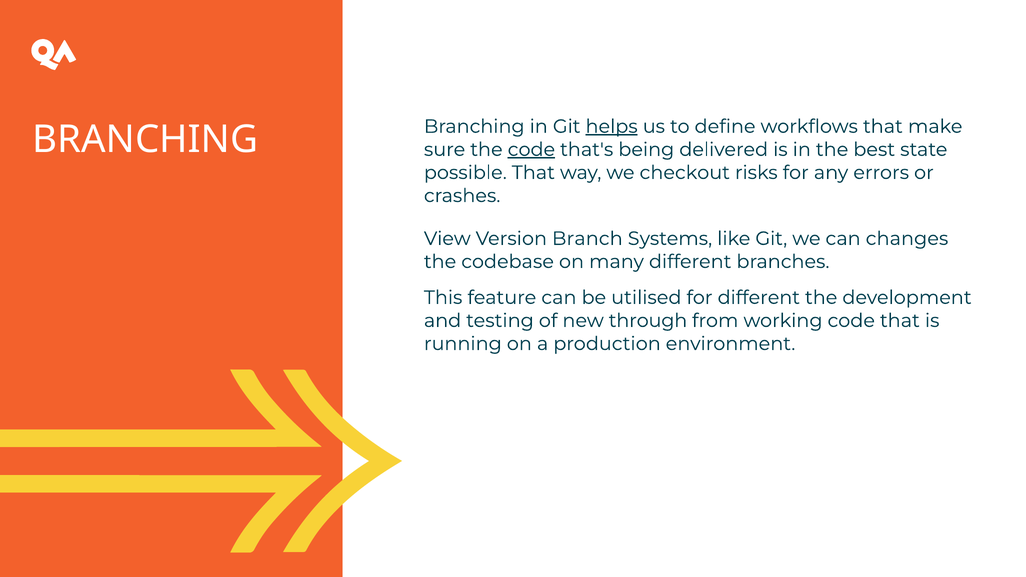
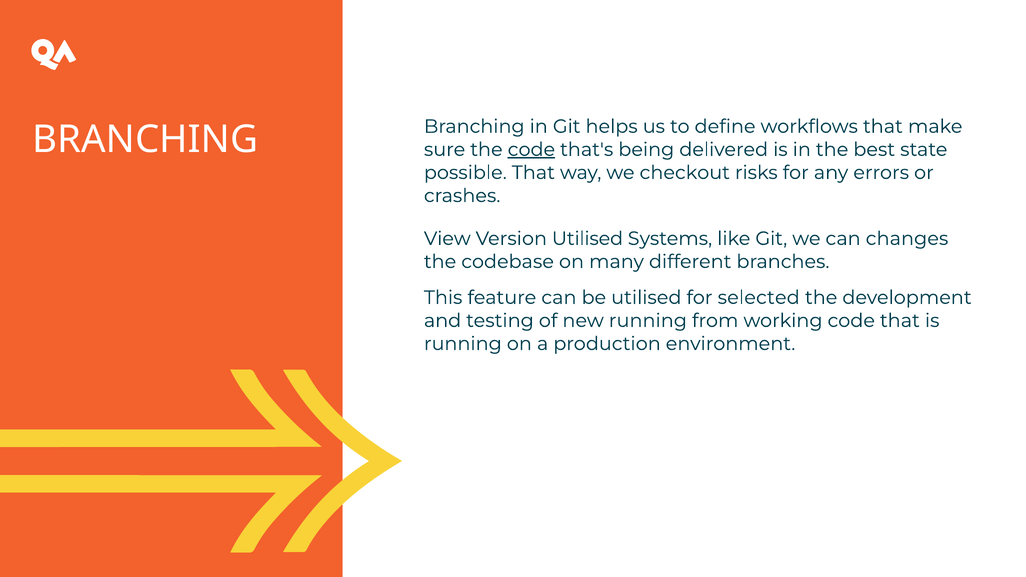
helps underline: present -> none
Version Branch: Branch -> Utilised
for different: different -> selected
new through: through -> running
